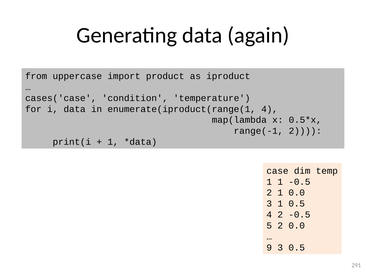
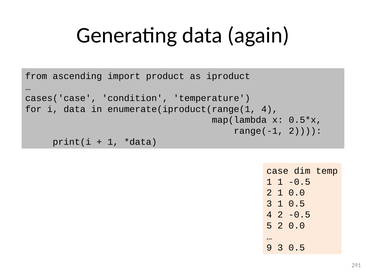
uppercase: uppercase -> ascending
